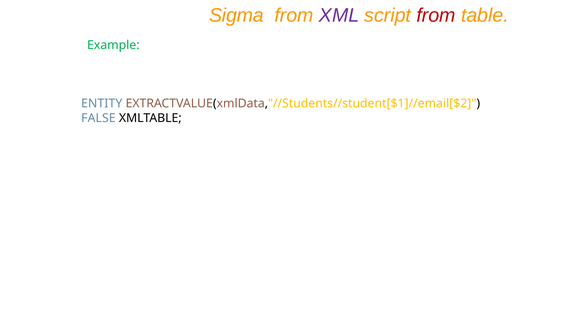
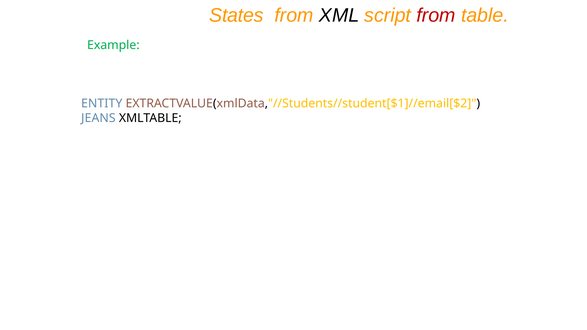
Sigma: Sigma -> States
XML colour: purple -> black
FALSE: FALSE -> JEANS
